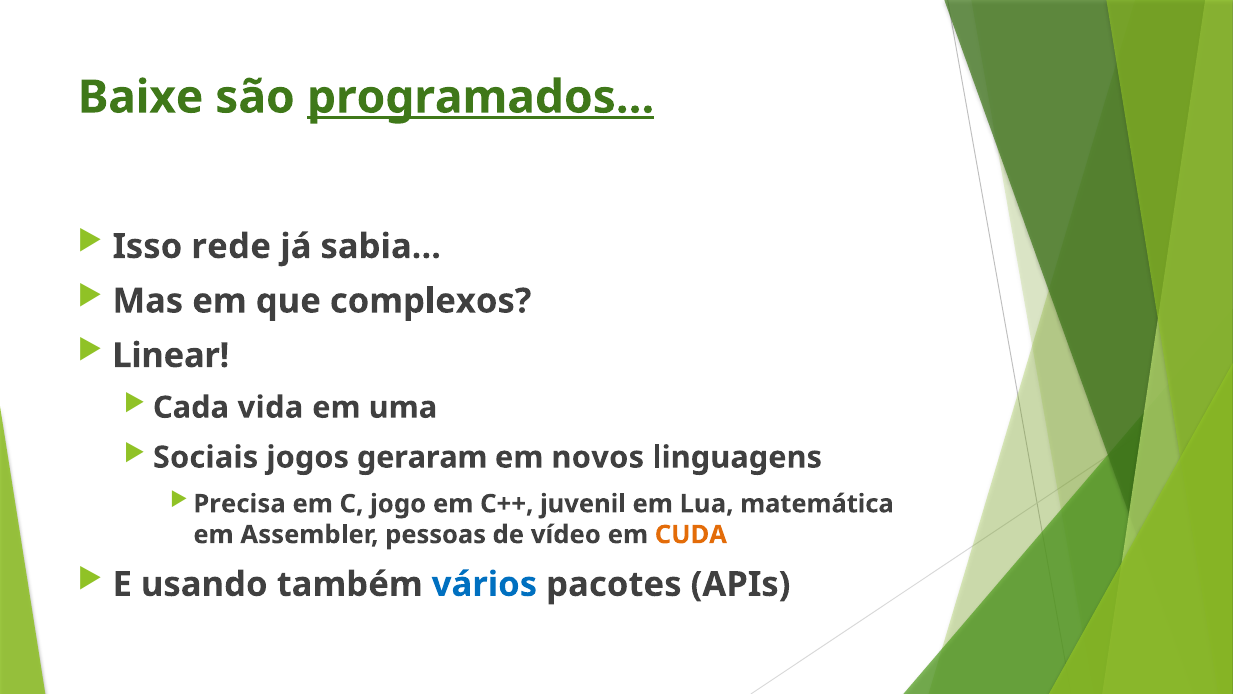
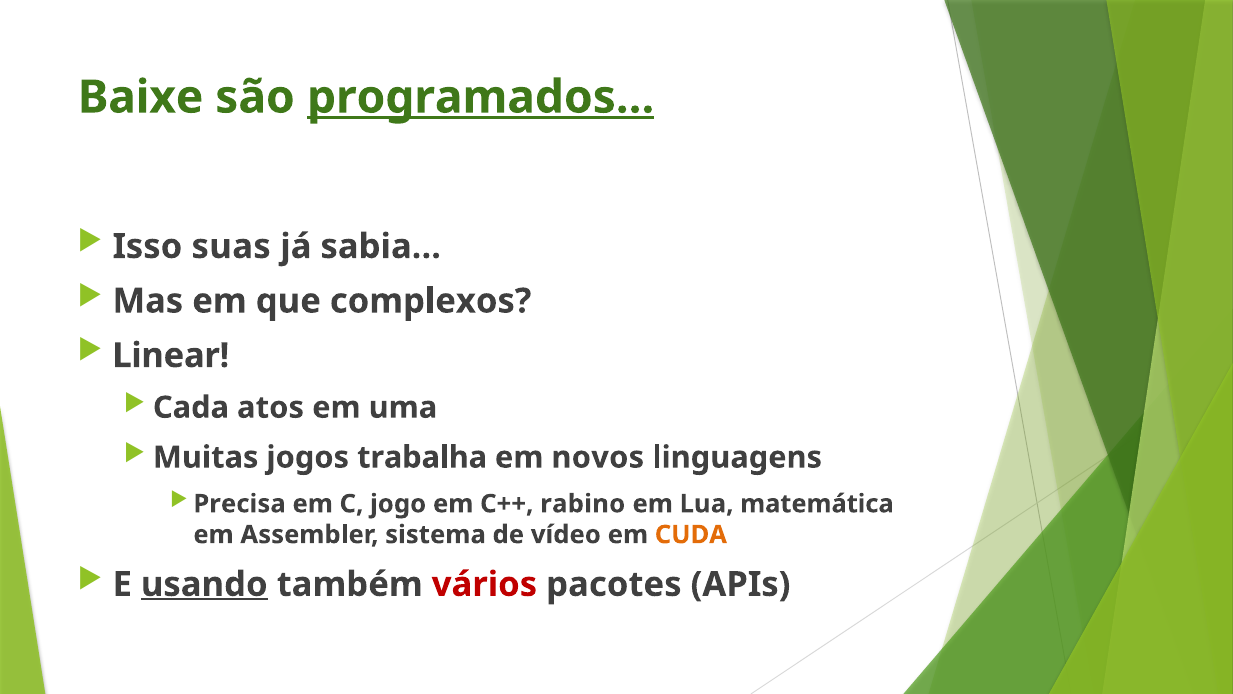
rede: rede -> suas
vida: vida -> atos
Sociais: Sociais -> Muitas
geraram: geraram -> trabalha
juvenil: juvenil -> rabino
pessoas: pessoas -> sistema
usando underline: none -> present
vários colour: blue -> red
